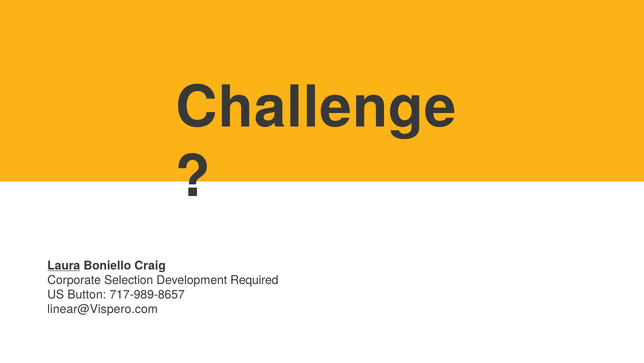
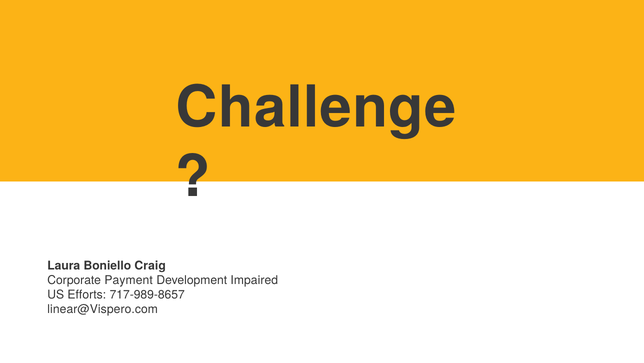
Laura underline: present -> none
Selection: Selection -> Payment
Required: Required -> Impaired
Button: Button -> Efforts
